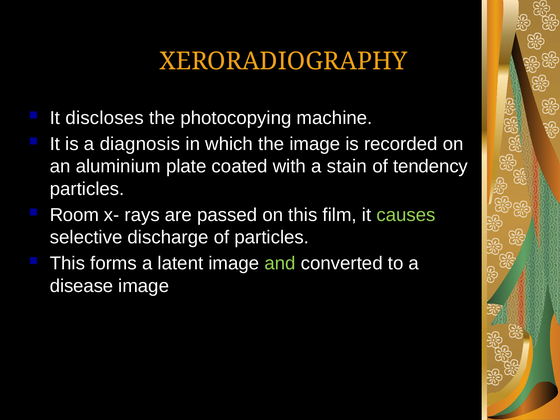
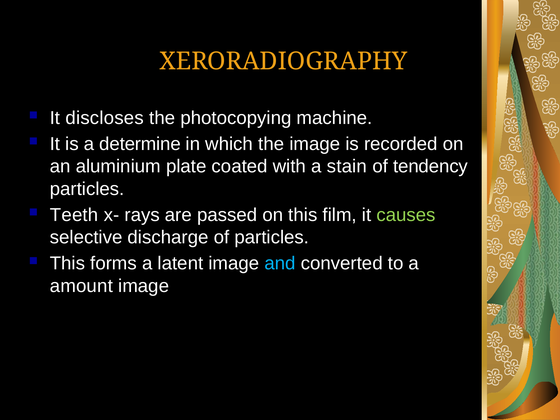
diagnosis: diagnosis -> determine
Room: Room -> Teeth
and colour: light green -> light blue
disease: disease -> amount
